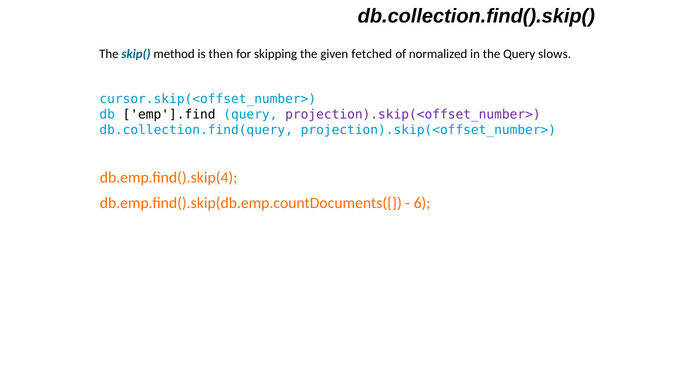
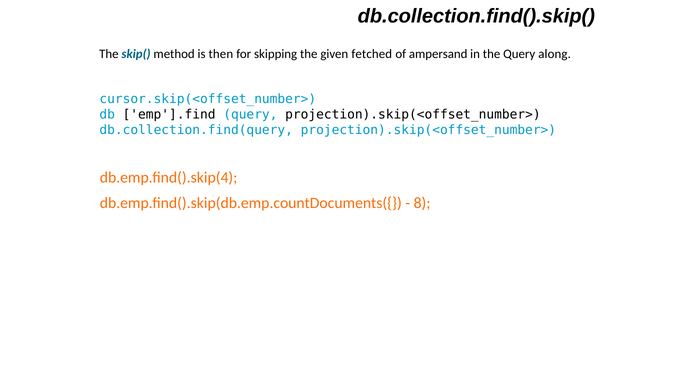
normalized: normalized -> ampersand
slows: slows -> along
projection).skip(<offset_number> at (413, 115) colour: purple -> black
6: 6 -> 8
